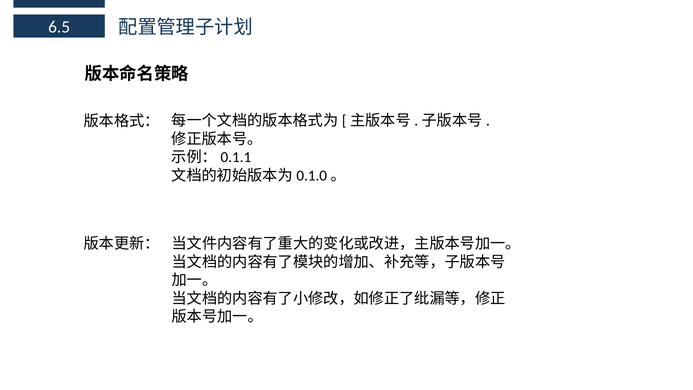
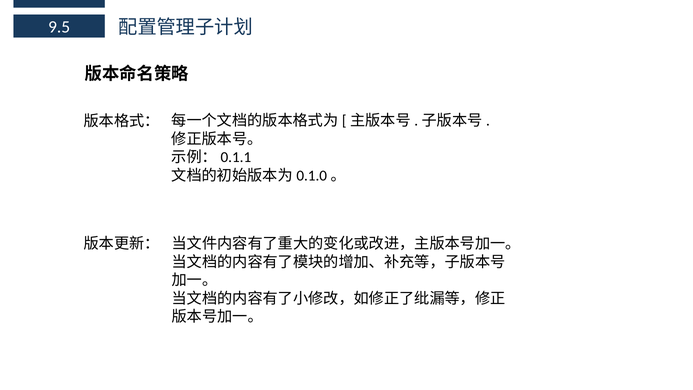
6.5: 6.5 -> 9.5
